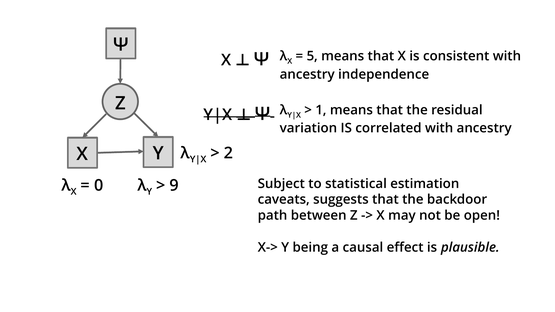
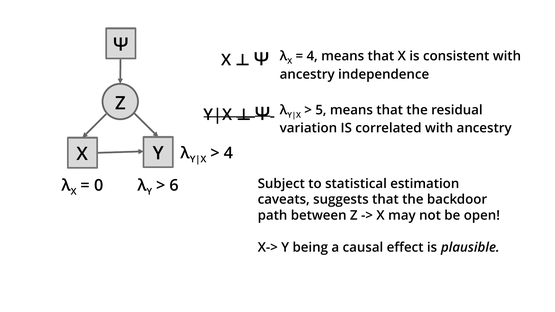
5 at (312, 56): 5 -> 4
1: 1 -> 5
2 at (229, 153): 2 -> 4
9: 9 -> 6
